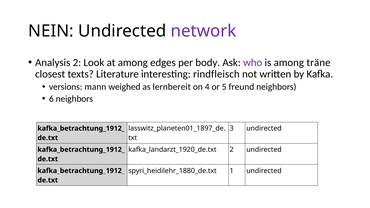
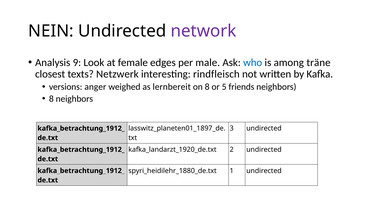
Analysis 2: 2 -> 9
at among: among -> female
body: body -> male
who colour: purple -> blue
Literature: Literature -> Netzwerk
mann: mann -> anger
on 4: 4 -> 8
freund: freund -> friends
6 at (51, 99): 6 -> 8
